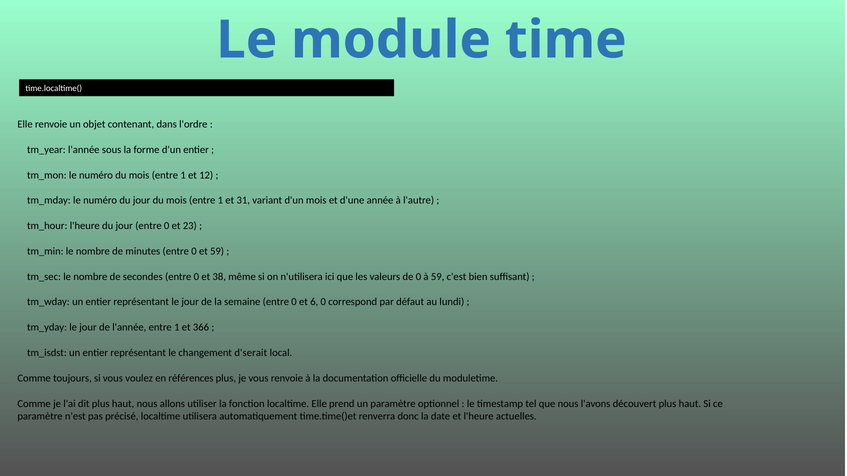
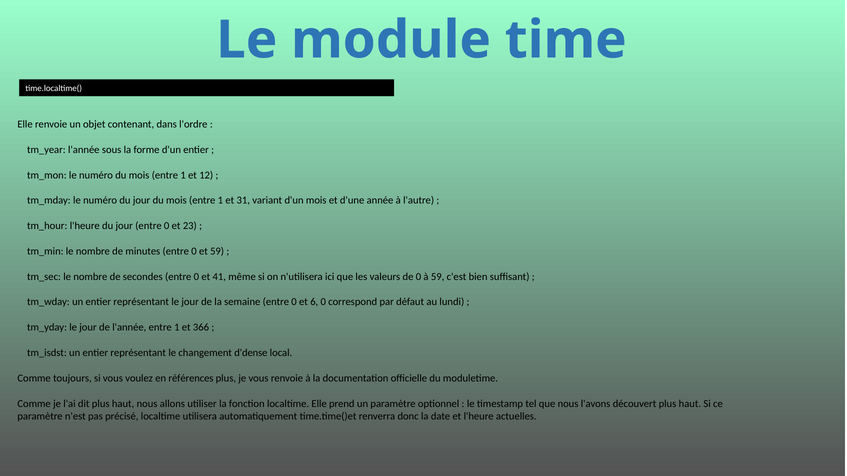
38: 38 -> 41
d'serait: d'serait -> d'dense
